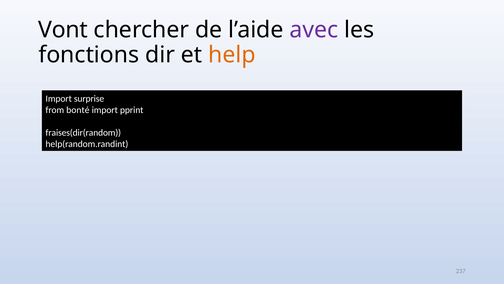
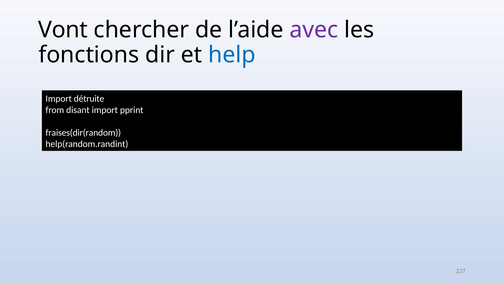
help colour: orange -> blue
surprise: surprise -> détruite
bonté: bonté -> disant
